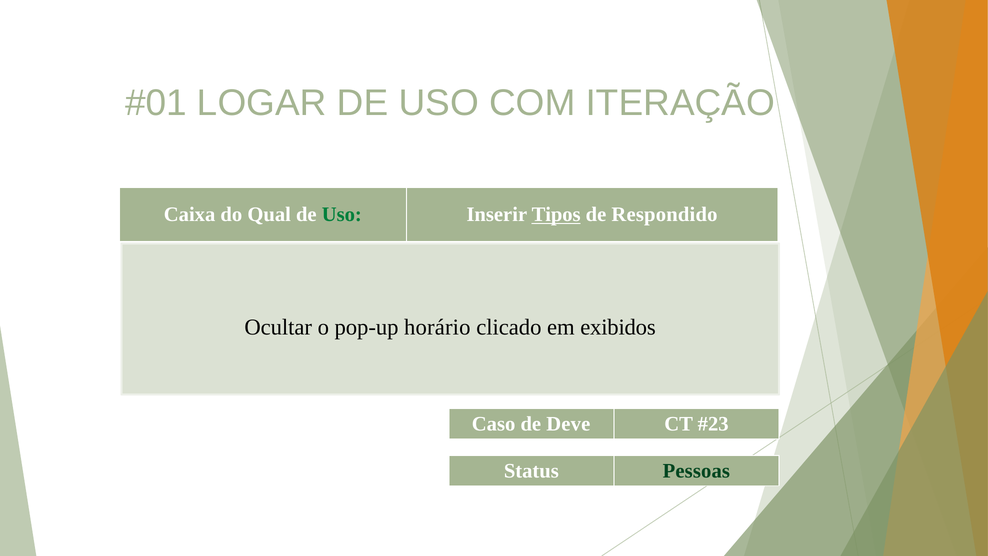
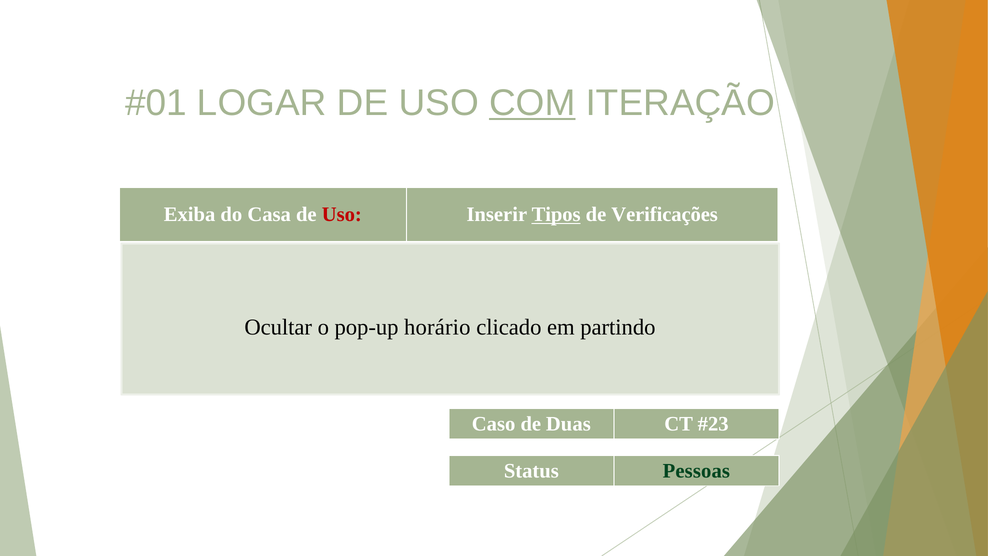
COM underline: none -> present
Caixa: Caixa -> Exiba
Qual: Qual -> Casa
Uso at (342, 214) colour: green -> red
Respondido: Respondido -> Verificações
exibidos: exibidos -> partindo
Deve: Deve -> Duas
